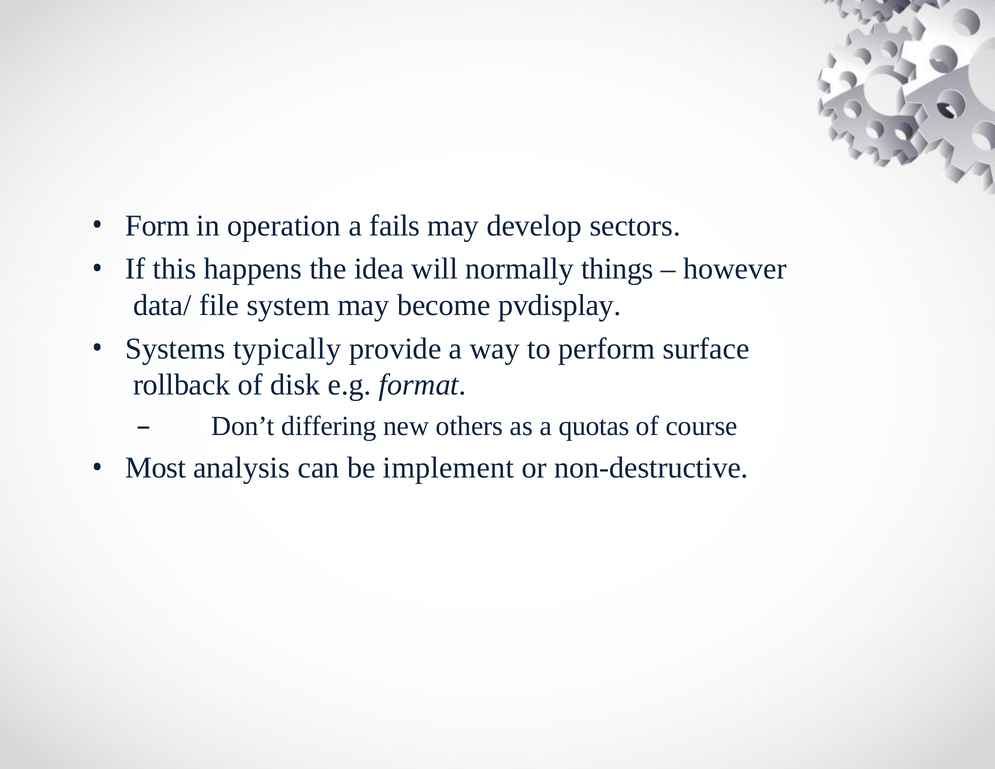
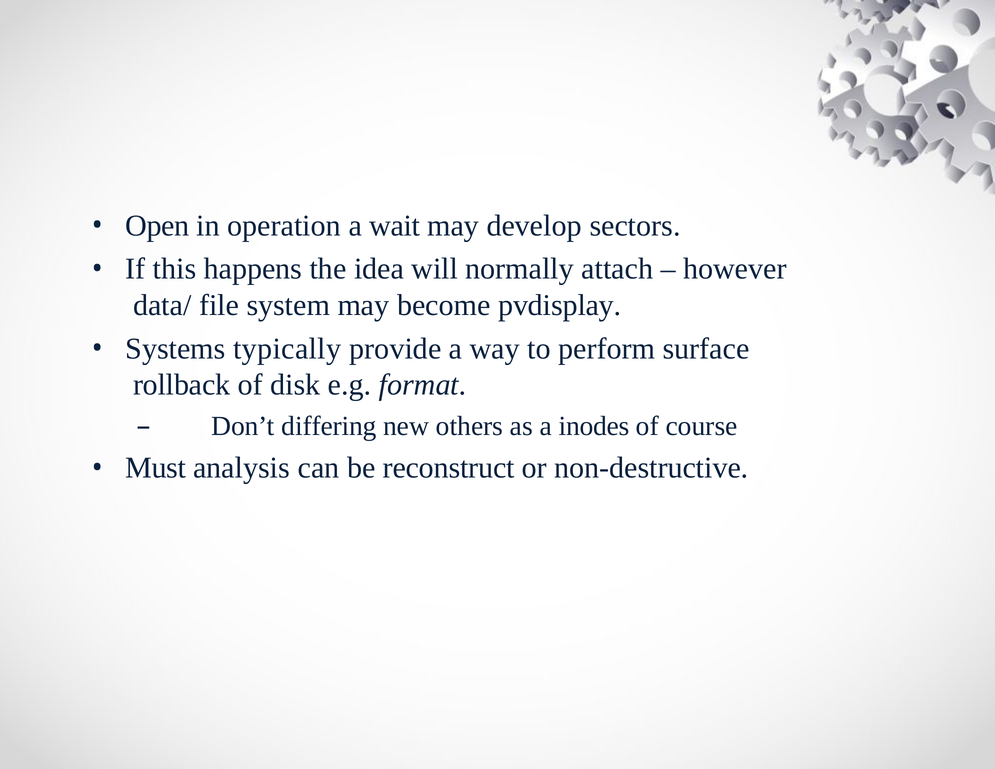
Form: Form -> Open
fails: fails -> wait
things: things -> attach
quotas: quotas -> inodes
Most: Most -> Must
implement: implement -> reconstruct
